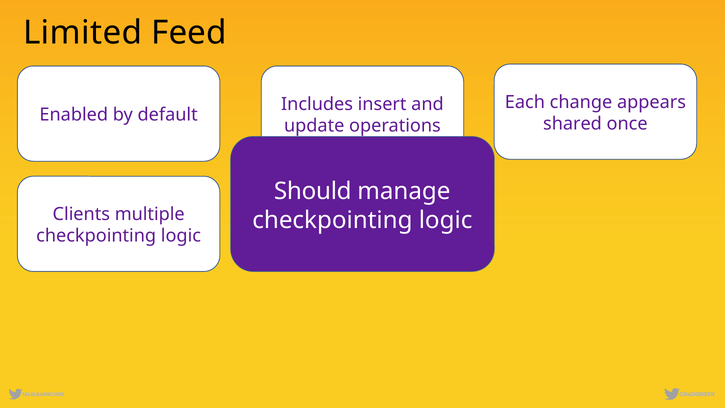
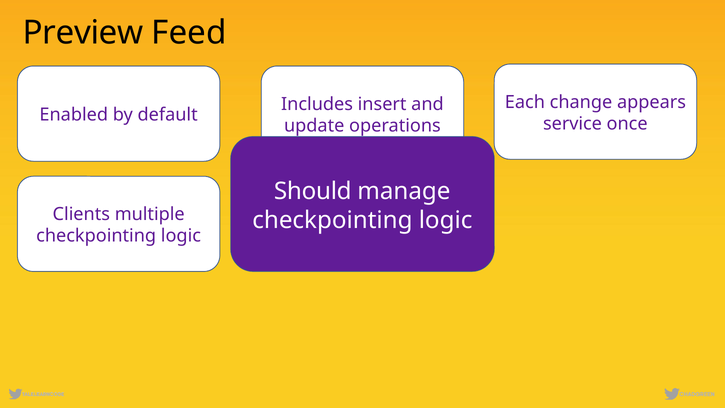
Limited: Limited -> Preview
shared: shared -> service
